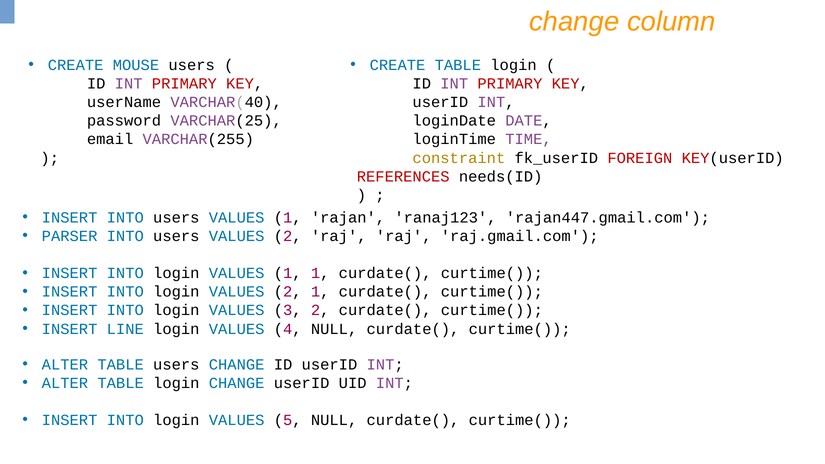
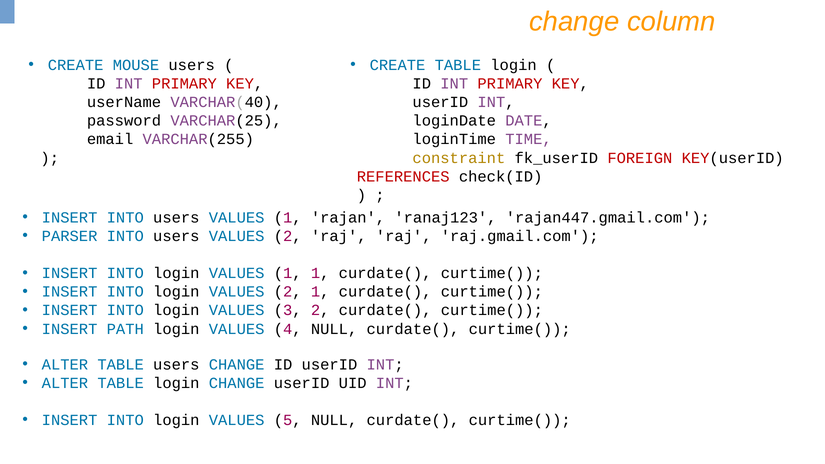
needs(ID: needs(ID -> check(ID
LINE: LINE -> PATH
